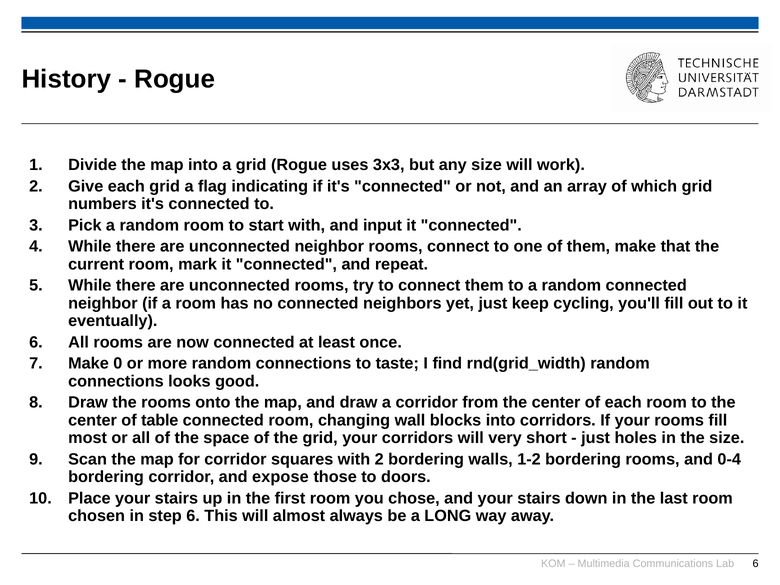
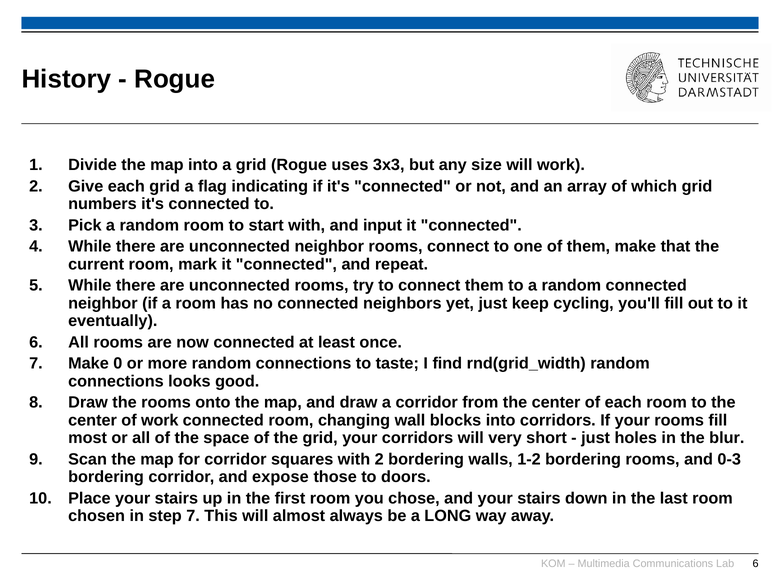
of table: table -> work
the size: size -> blur
0-4: 0-4 -> 0-3
step 6: 6 -> 7
